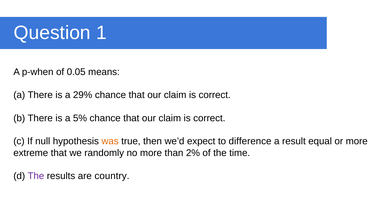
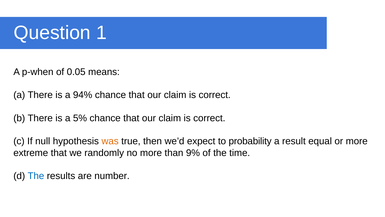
29%: 29% -> 94%
difference: difference -> probability
2%: 2% -> 9%
The at (36, 176) colour: purple -> blue
country: country -> number
